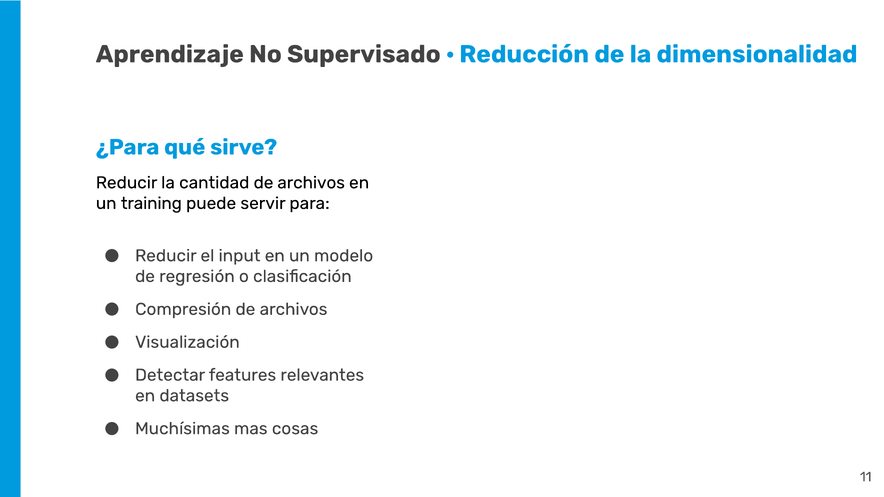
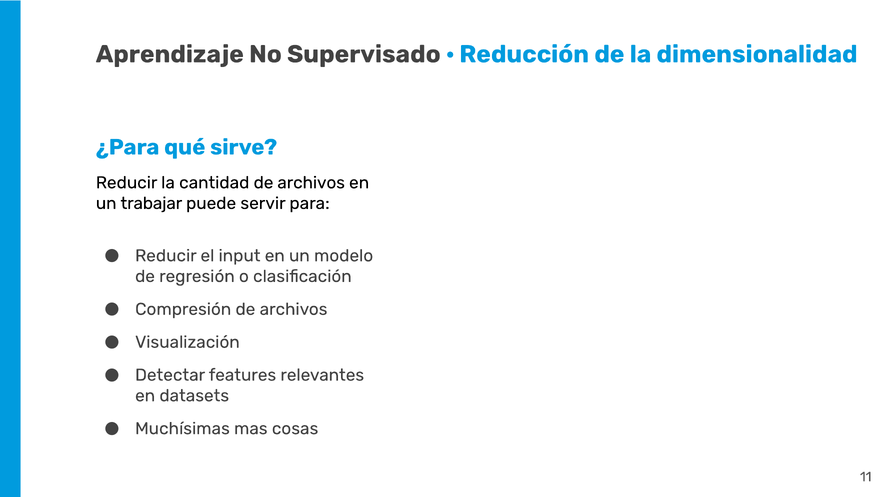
training: training -> trabajar
